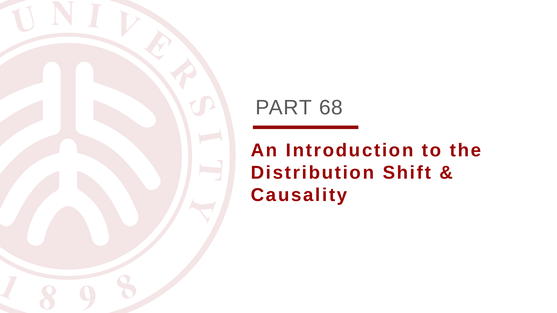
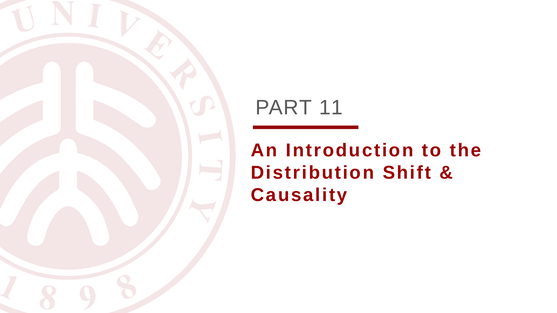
68: 68 -> 11
